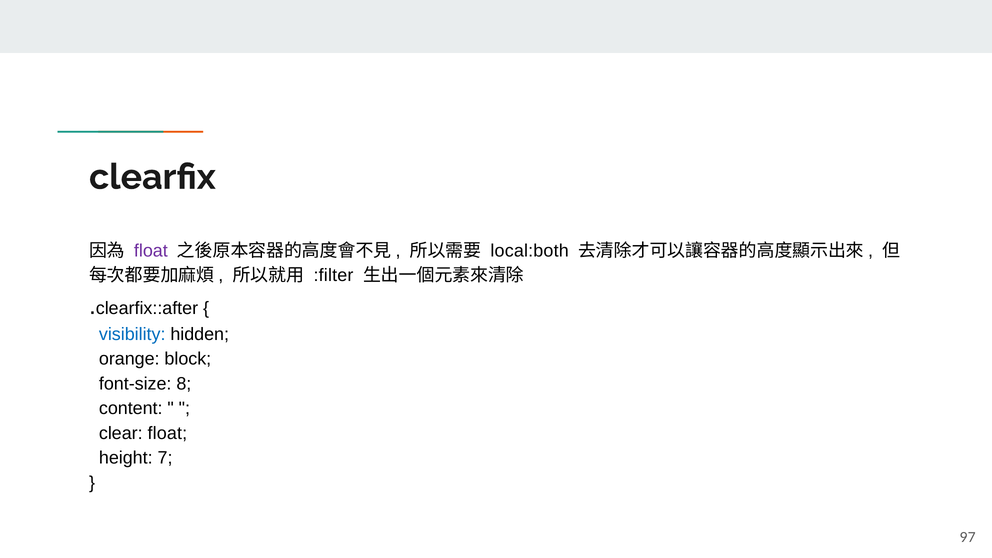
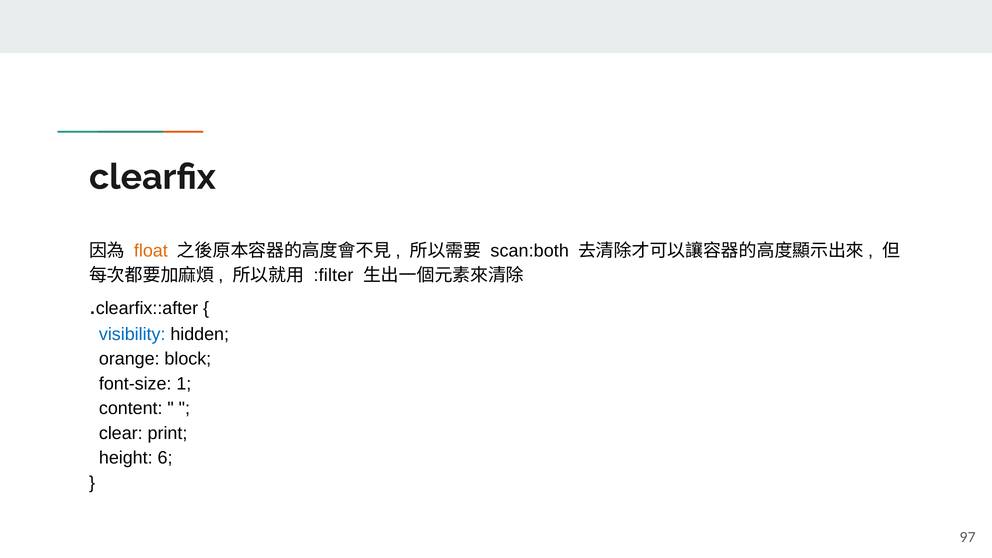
float at (151, 251) colour: purple -> orange
local:both: local:both -> scan:both
8: 8 -> 1
clear float: float -> print
7: 7 -> 6
